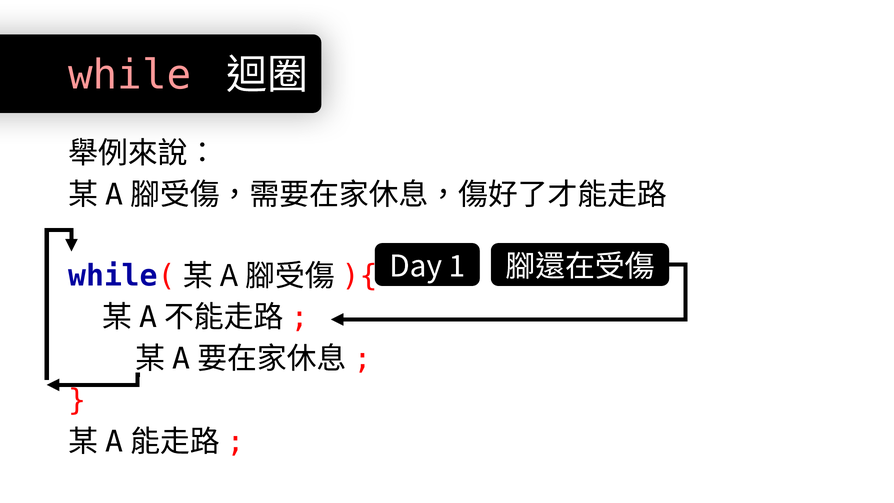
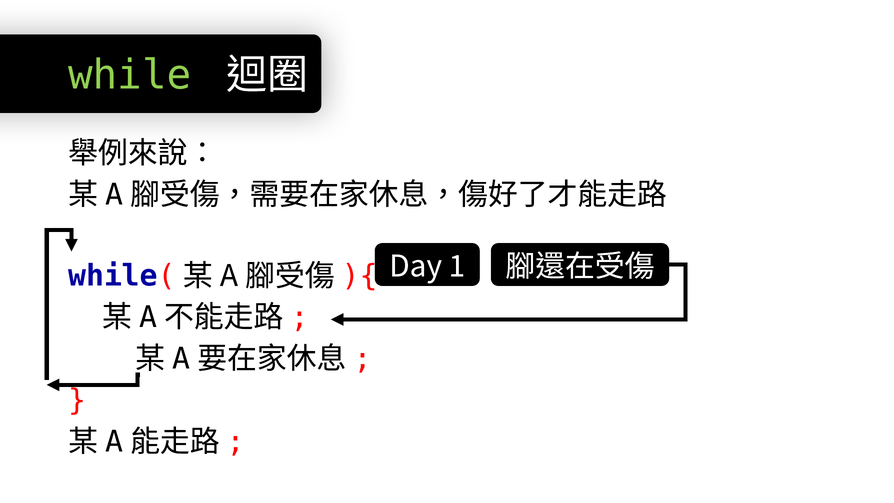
while colour: pink -> light green
